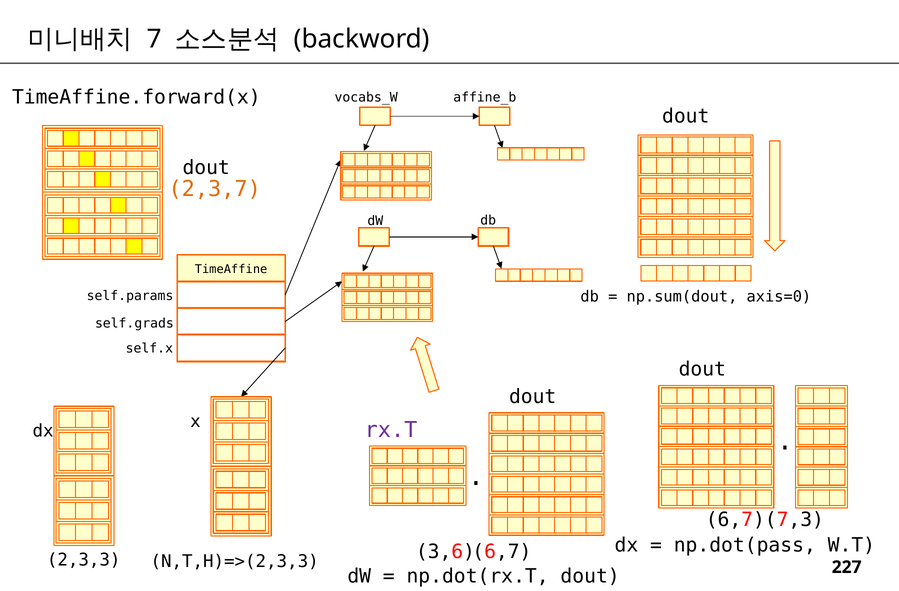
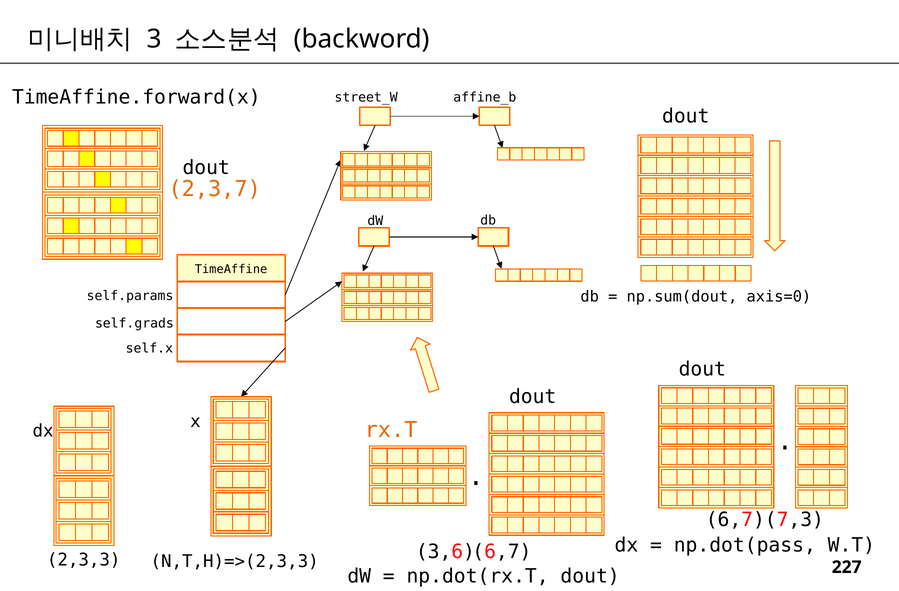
7: 7 -> 3
vocabs_W: vocabs_W -> street_W
rx.T colour: purple -> orange
